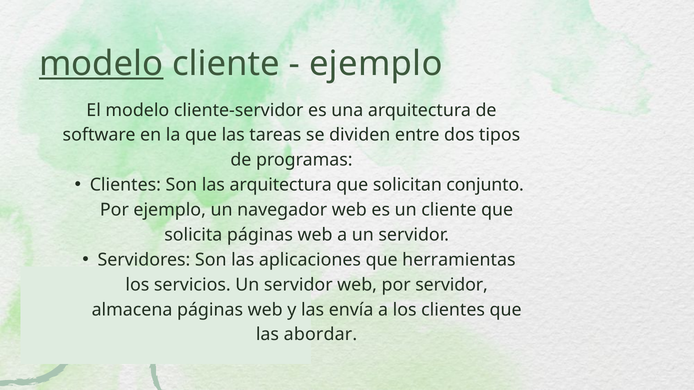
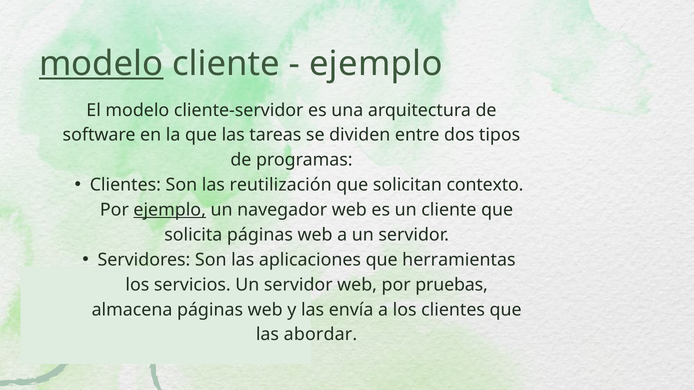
las arquitectura: arquitectura -> reutilización
conjunto: conjunto -> contexto
ejemplo at (170, 210) underline: none -> present
por servidor: servidor -> pruebas
